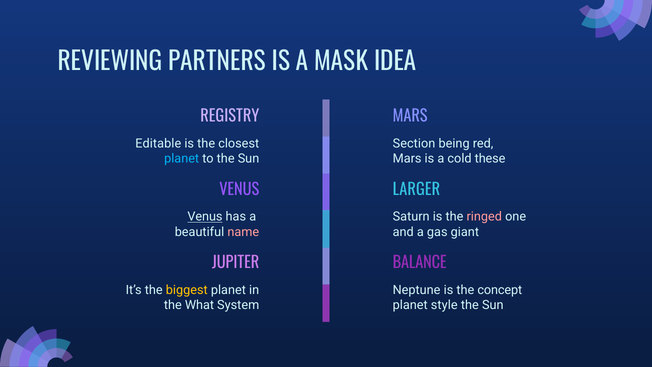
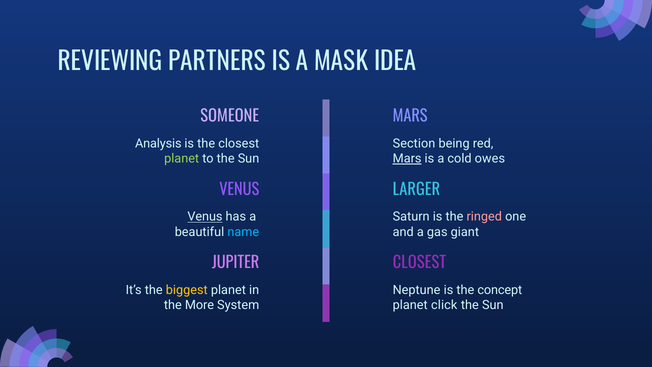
REGISTRY: REGISTRY -> SOMEONE
Editable: Editable -> Analysis
planet at (182, 159) colour: light blue -> light green
Mars at (407, 159) underline: none -> present
these: these -> owes
name colour: pink -> light blue
BALANCE at (420, 263): BALANCE -> CLOSEST
What: What -> More
style: style -> click
